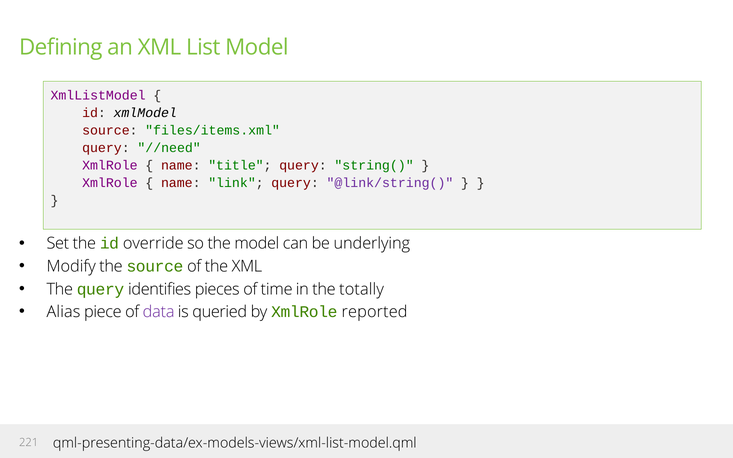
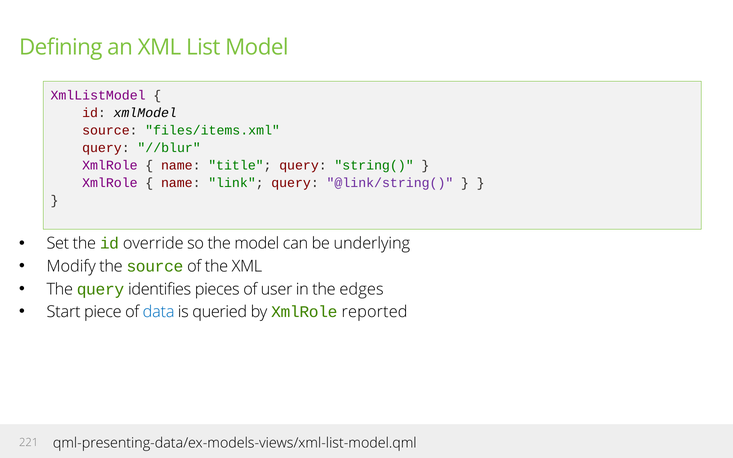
//need: //need -> //blur
time: time -> user
totally: totally -> edges
Alias: Alias -> Start
data colour: purple -> blue
